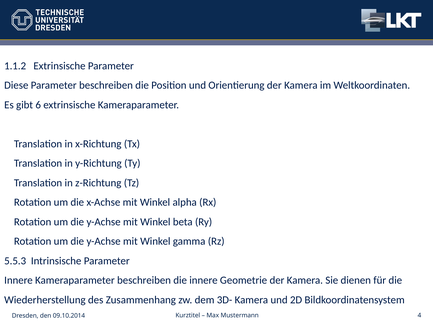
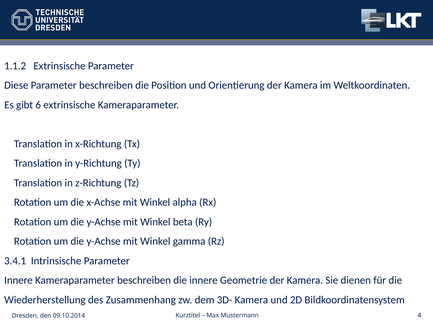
5.5.3: 5.5.3 -> 3.4.1
